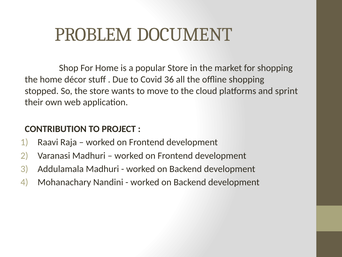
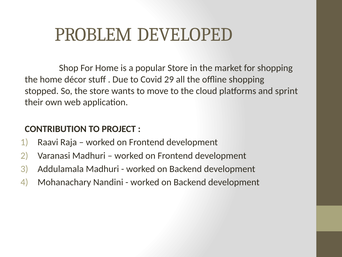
DOCUMENT: DOCUMENT -> DEVELOPED
36: 36 -> 29
